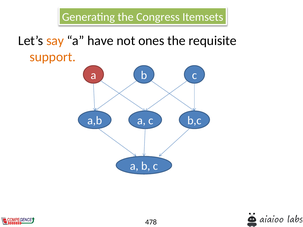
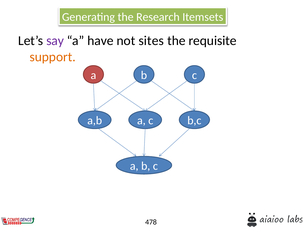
Congress: Congress -> Research
say colour: orange -> purple
ones: ones -> sites
